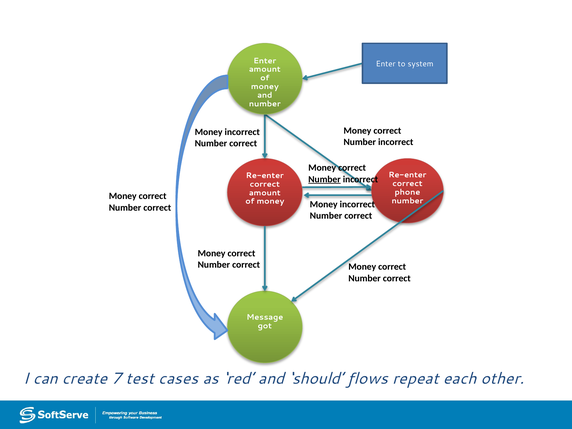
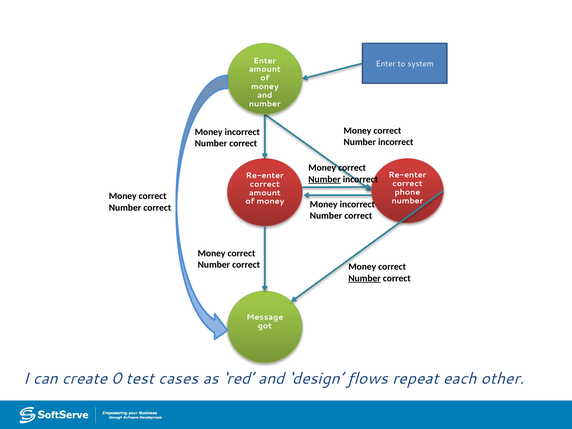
Number at (365, 278) underline: none -> present
7: 7 -> 0
should: should -> design
